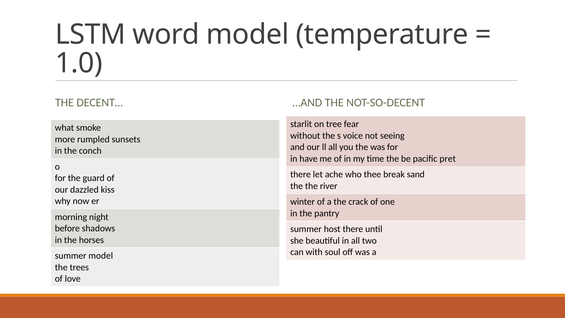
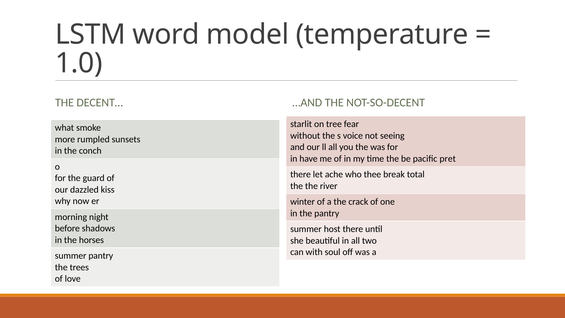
sand: sand -> total
summer model: model -> pantry
